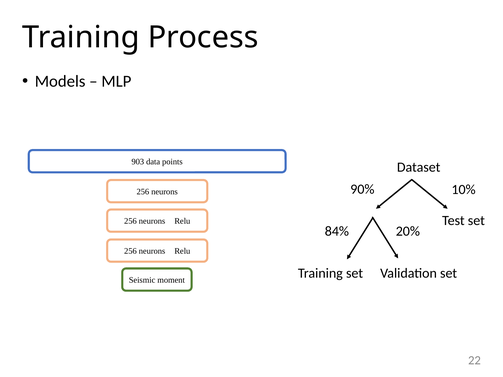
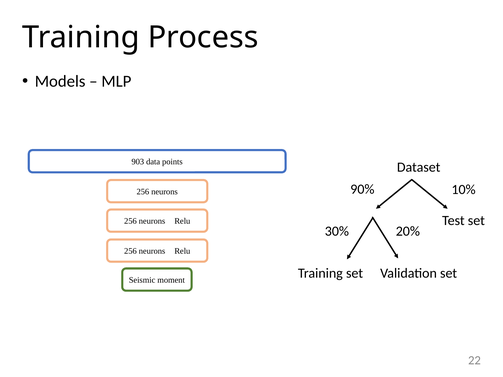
84%: 84% -> 30%
